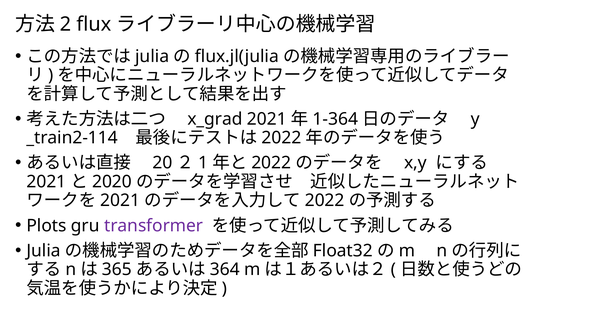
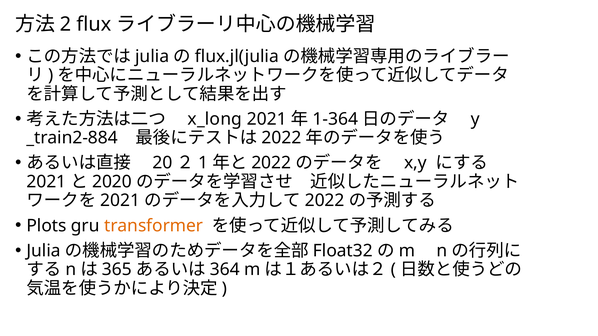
x_grad: x_grad -> x_long
_train2-114: _train2-114 -> _train2-884
transformer colour: purple -> orange
